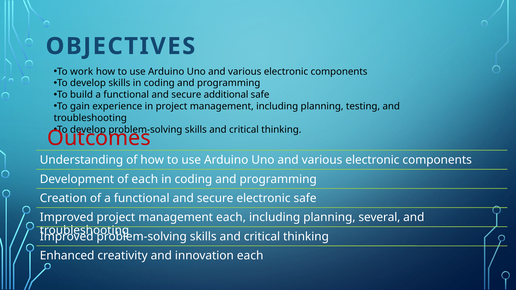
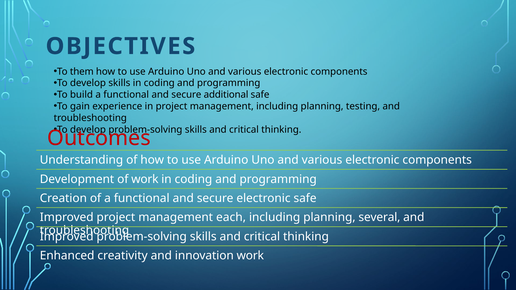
work: work -> them
each at (145, 179): each -> work
each at (250, 256): each -> work
